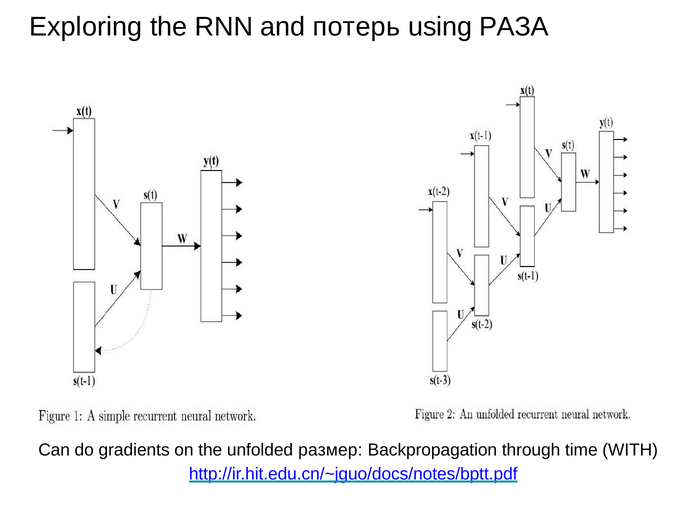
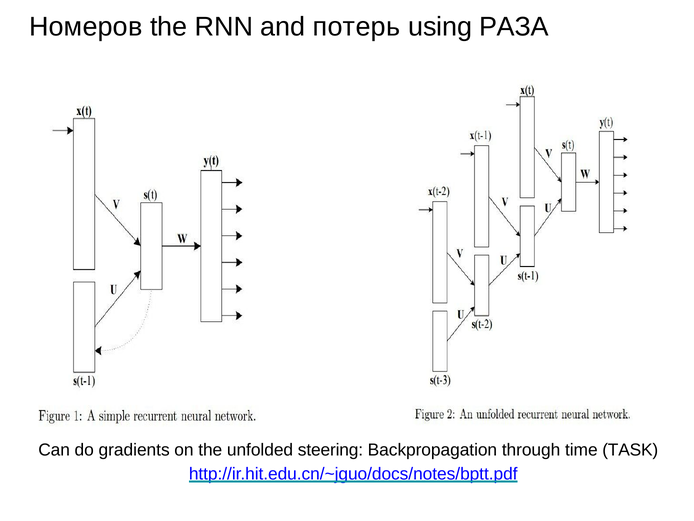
Exploring: Exploring -> Номеров
размер: размер -> steering
WITH: WITH -> TASK
